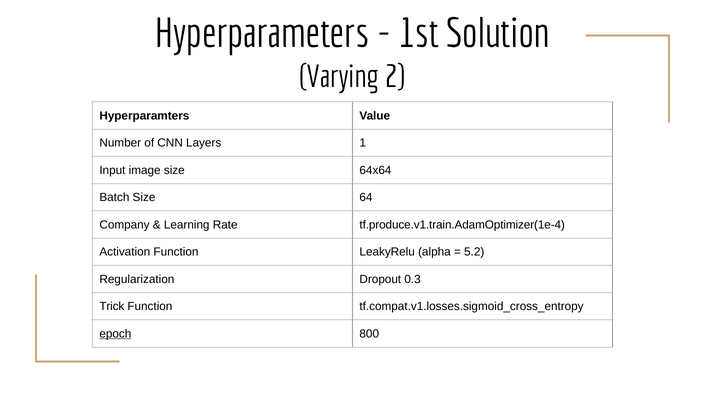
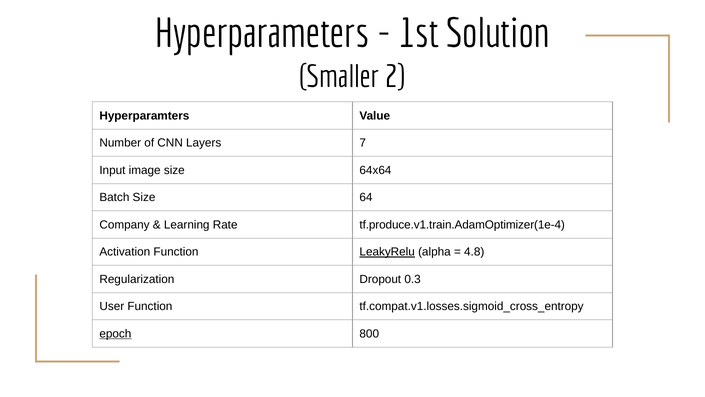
Varying: Varying -> Smaller
1: 1 -> 7
LeakyRelu underline: none -> present
5.2: 5.2 -> 4.8
Trick: Trick -> User
